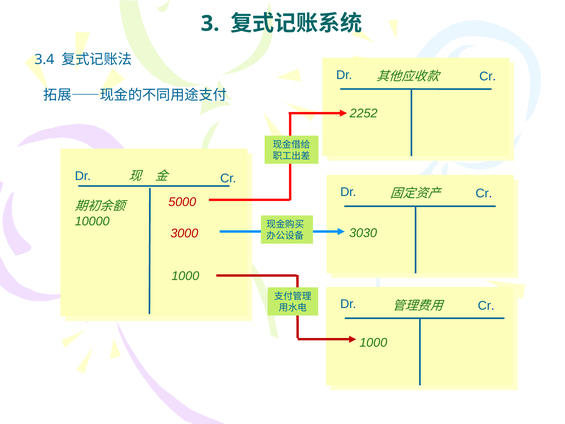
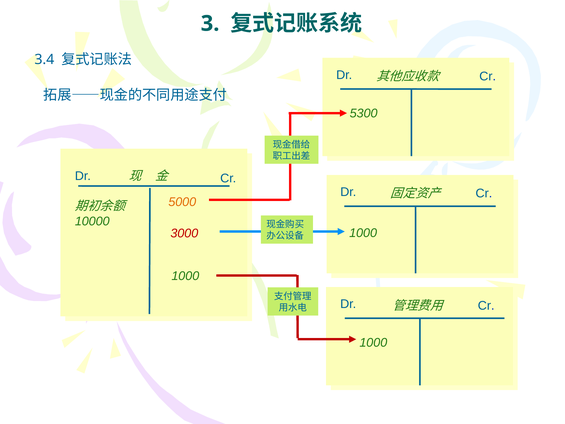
2252: 2252 -> 5300
5000 colour: red -> orange
3030 at (363, 233): 3030 -> 1000
